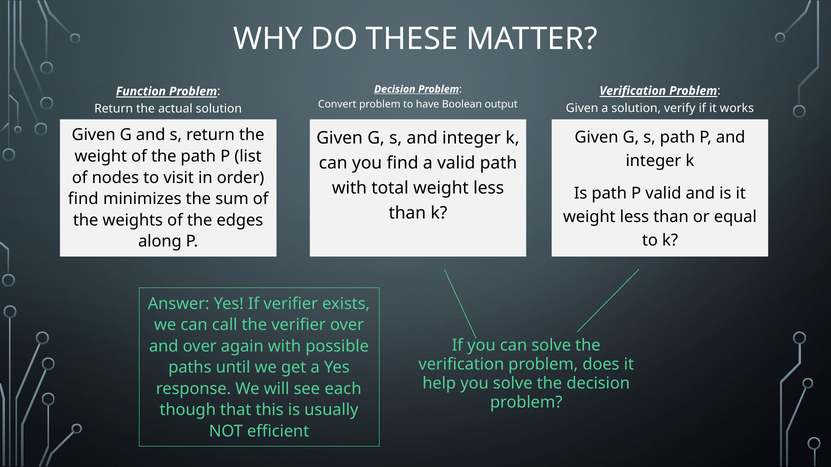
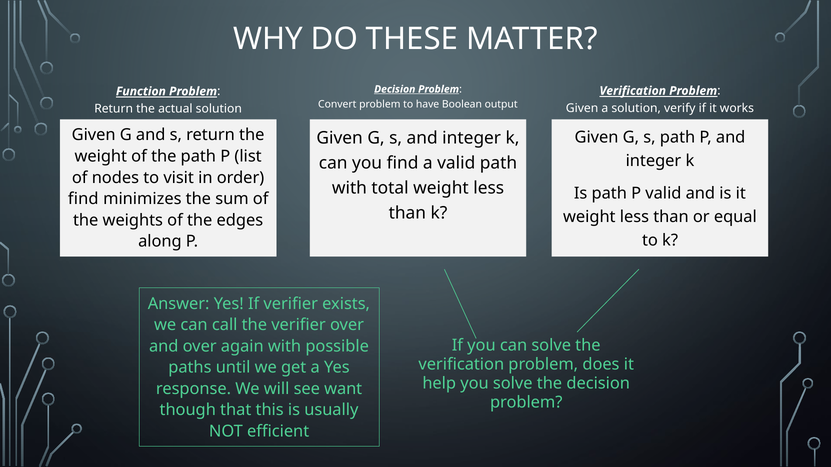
each: each -> want
